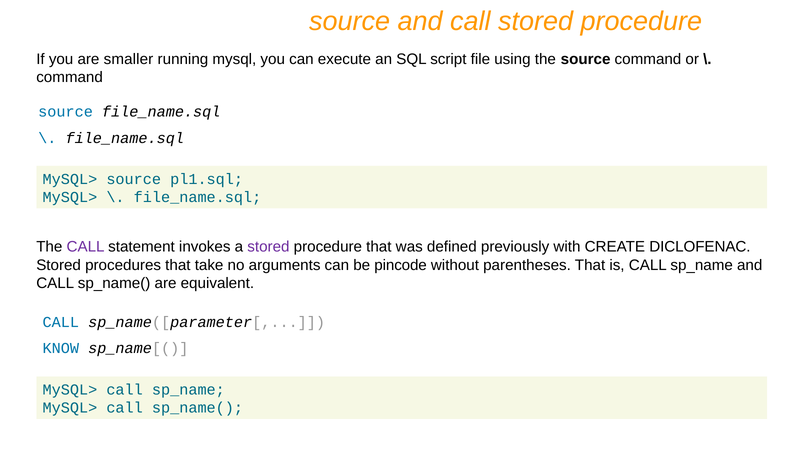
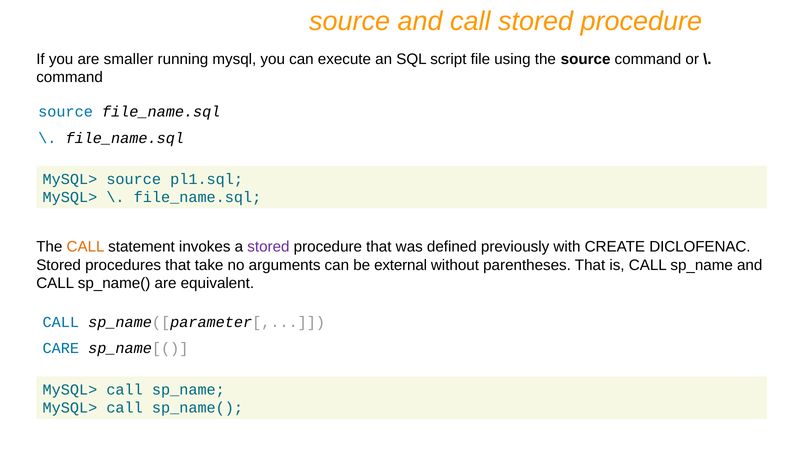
CALL at (86, 247) colour: purple -> orange
pincode: pincode -> external
KNOW: KNOW -> CARE
